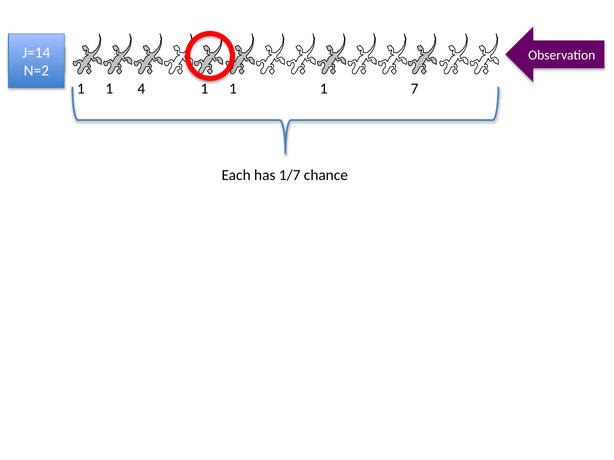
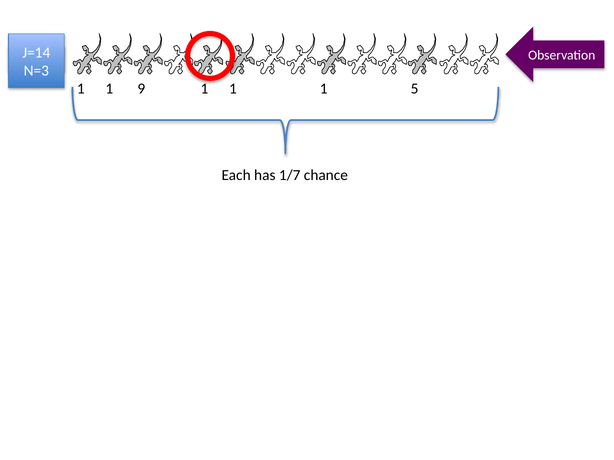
N=2: N=2 -> N=3
4: 4 -> 9
7: 7 -> 5
